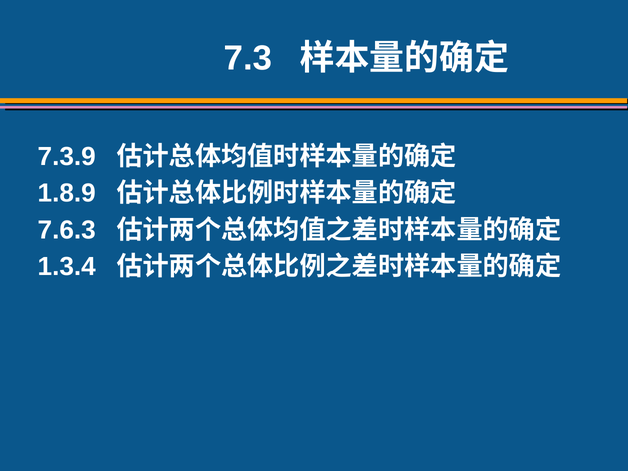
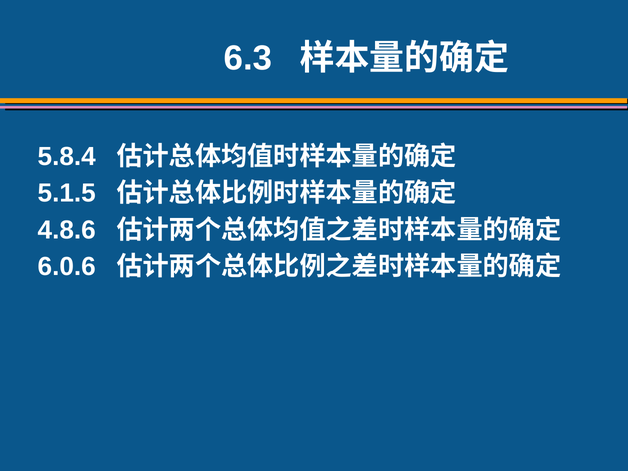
7.3: 7.3 -> 6.3
7.3.9: 7.3.9 -> 5.8.4
1.8.9: 1.8.9 -> 5.1.5
7.6.3: 7.6.3 -> 4.8.6
1.3.4: 1.3.4 -> 6.0.6
